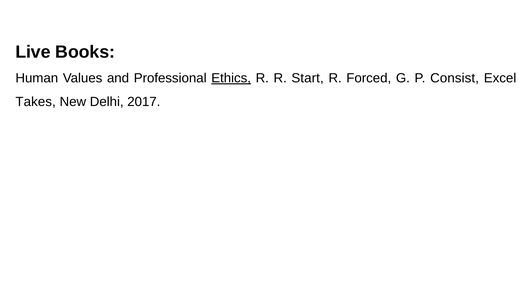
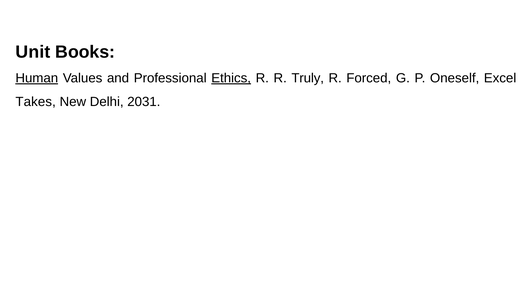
Live: Live -> Unit
Human underline: none -> present
Start: Start -> Truly
Consist: Consist -> Oneself
2017: 2017 -> 2031
